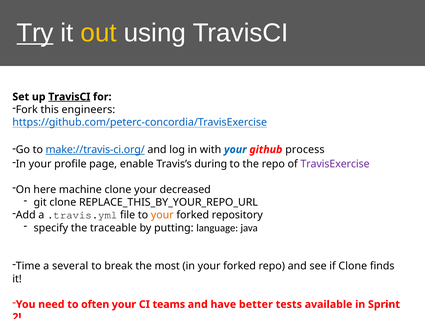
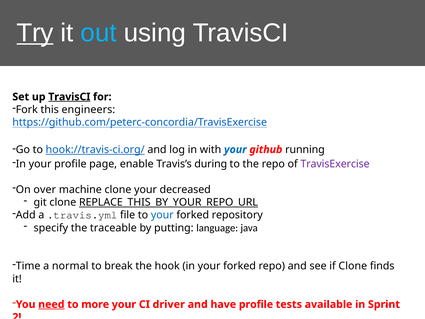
out colour: yellow -> light blue
make://travis-ci.org/: make://travis-ci.org/ -> hook://travis-ci.org/
process: process -> running
here: here -> over
REPLACE_THIS_BY_YOUR_REPO_URL underline: none -> present
your at (162, 215) colour: orange -> blue
several: several -> normal
most: most -> hook
need underline: none -> present
often: often -> more
teams: teams -> driver
have better: better -> profile
